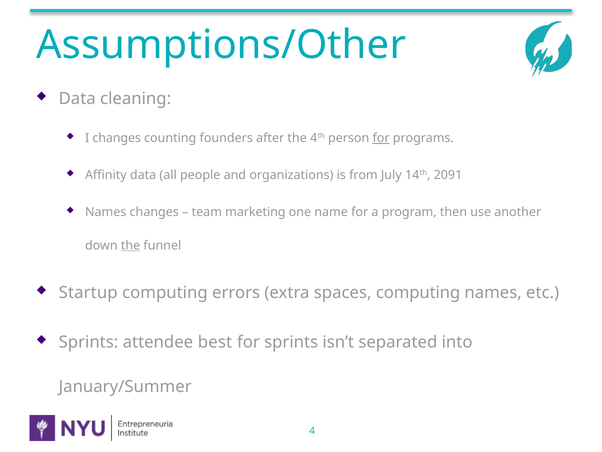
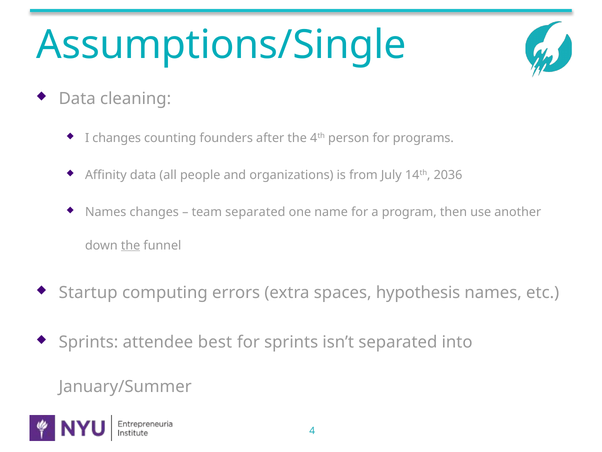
Assumptions/Other: Assumptions/Other -> Assumptions/Single
for at (381, 138) underline: present -> none
2091: 2091 -> 2036
team marketing: marketing -> separated
spaces computing: computing -> hypothesis
